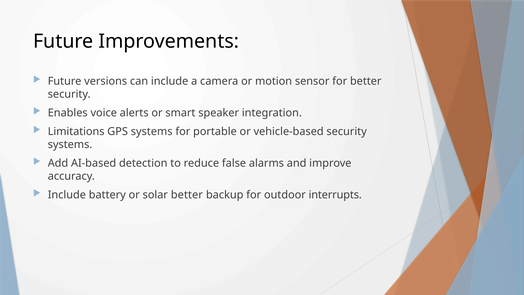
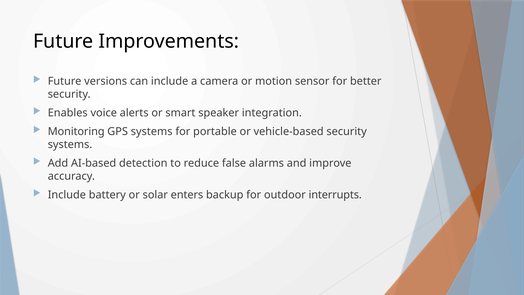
Limitations: Limitations -> Monitoring
solar better: better -> enters
